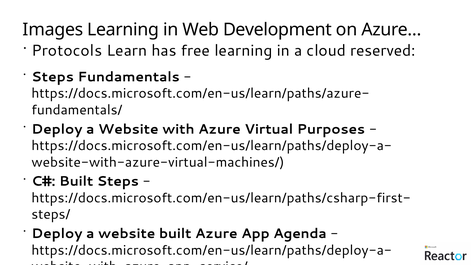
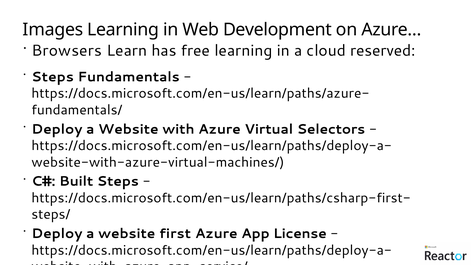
Protocols: Protocols -> Browsers
Purposes: Purposes -> Selectors
website built: built -> first
Agenda: Agenda -> License
